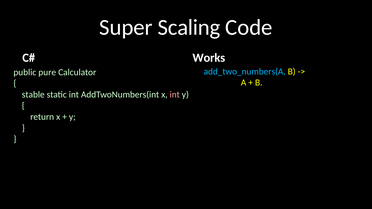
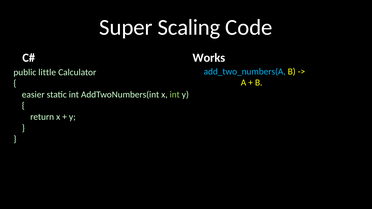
pure: pure -> little
stable: stable -> easier
int at (175, 95) colour: pink -> light green
